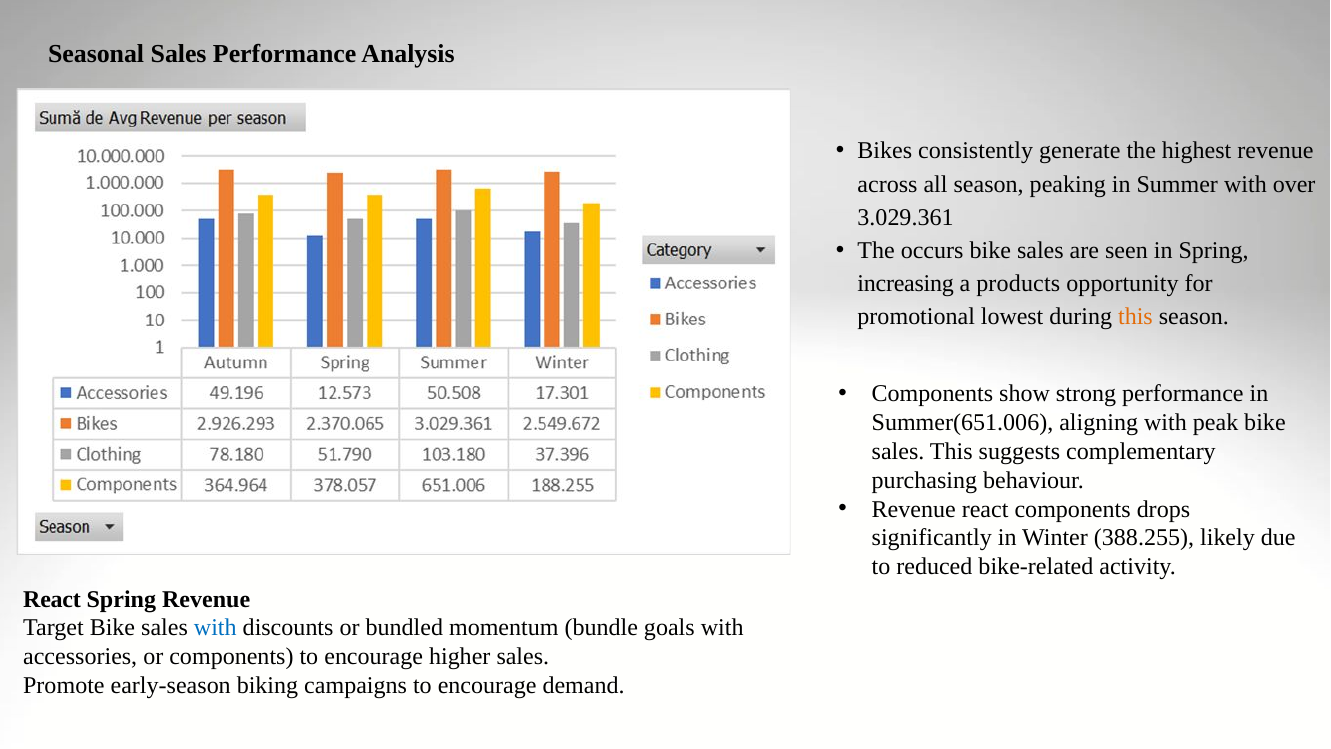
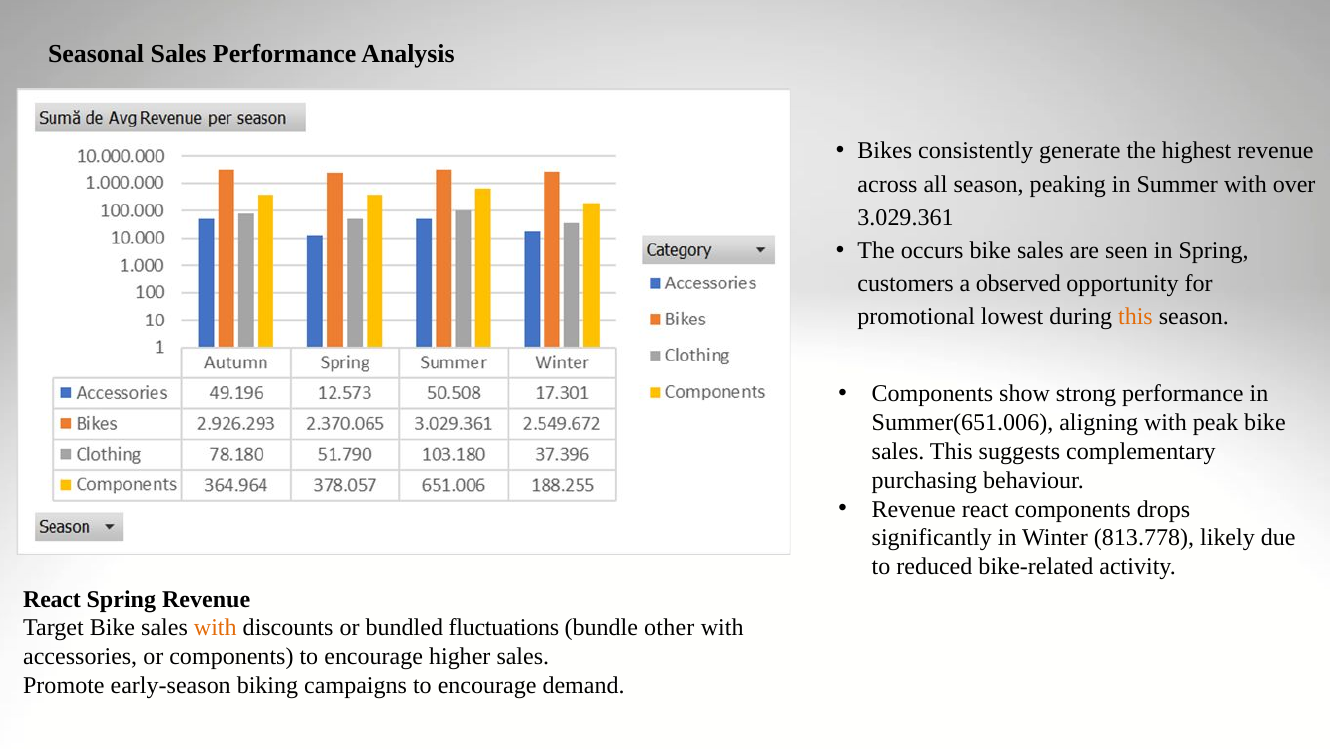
increasing: increasing -> customers
products: products -> observed
388.255: 388.255 -> 813.778
with at (215, 628) colour: blue -> orange
momentum: momentum -> fluctuations
goals: goals -> other
